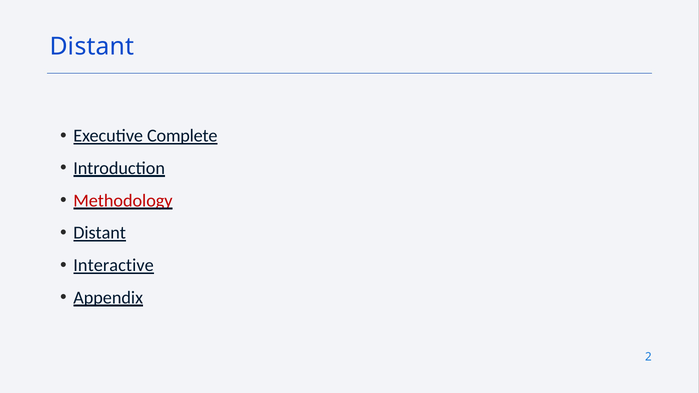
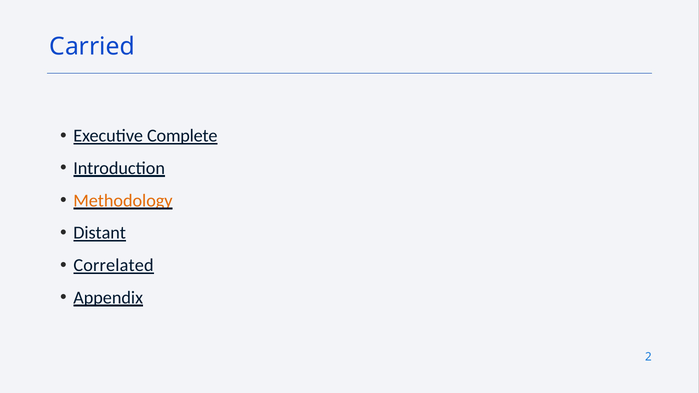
Distant at (92, 47): Distant -> Carried
Methodology colour: red -> orange
Interactive: Interactive -> Correlated
